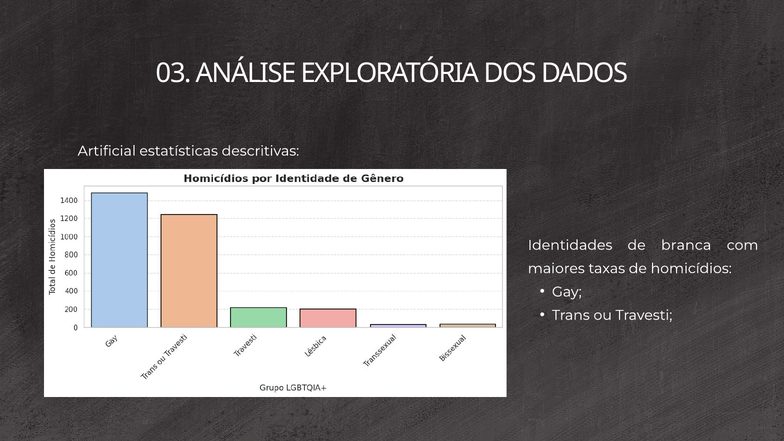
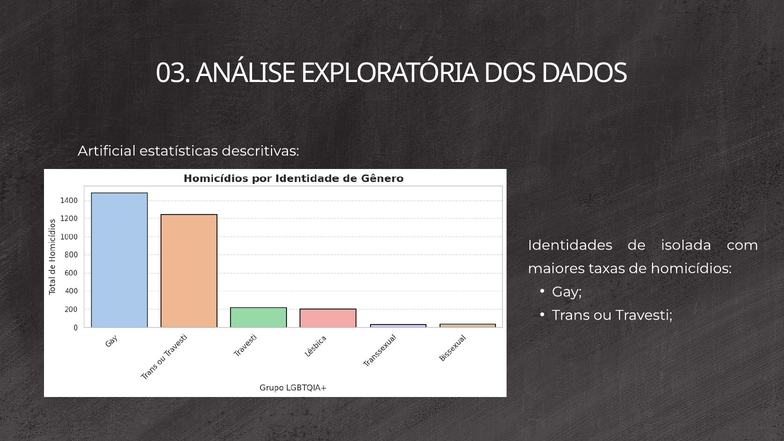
branca: branca -> isolada
